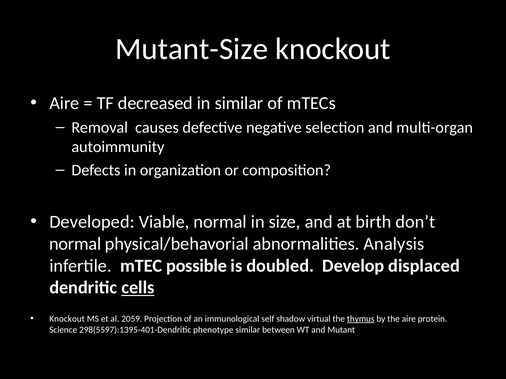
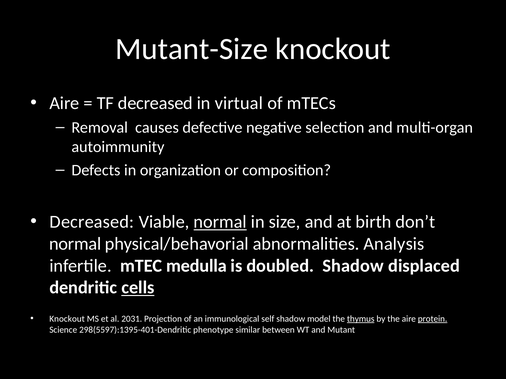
in similar: similar -> virtual
Developed at (92, 222): Developed -> Decreased
normal at (220, 222) underline: none -> present
possible: possible -> medulla
doubled Develop: Develop -> Shadow
2059: 2059 -> 2031
virtual: virtual -> model
protein underline: none -> present
